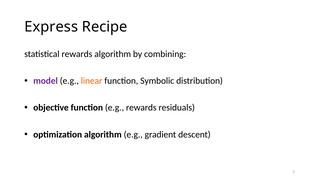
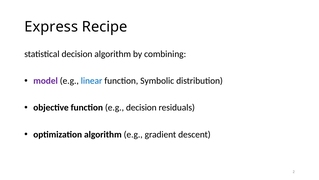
statistical rewards: rewards -> decision
linear colour: orange -> blue
e.g rewards: rewards -> decision
